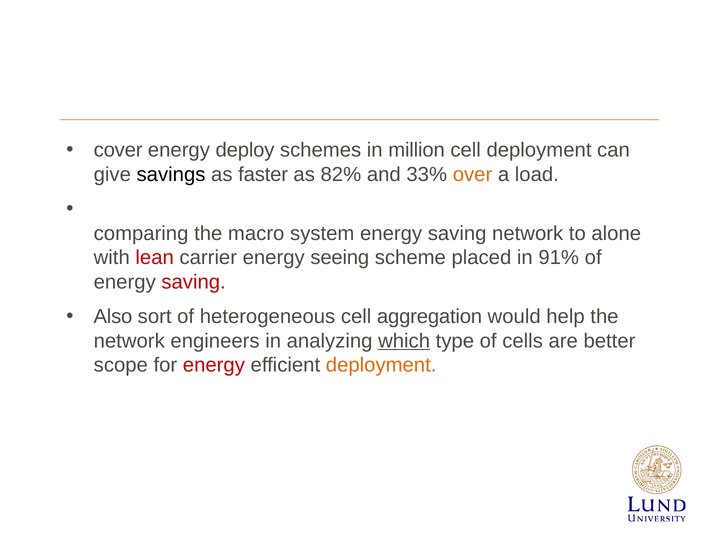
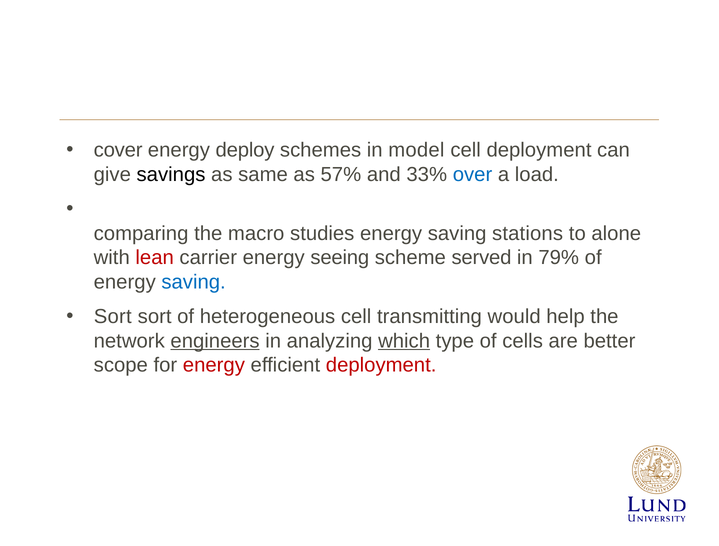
million: million -> model
faster: faster -> same
82%: 82% -> 57%
over colour: orange -> blue
system: system -> studies
saving network: network -> stations
placed: placed -> served
91%: 91% -> 79%
saving at (194, 282) colour: red -> blue
Also at (113, 317): Also -> Sort
aggregation: aggregation -> transmitting
engineers underline: none -> present
deployment at (381, 365) colour: orange -> red
